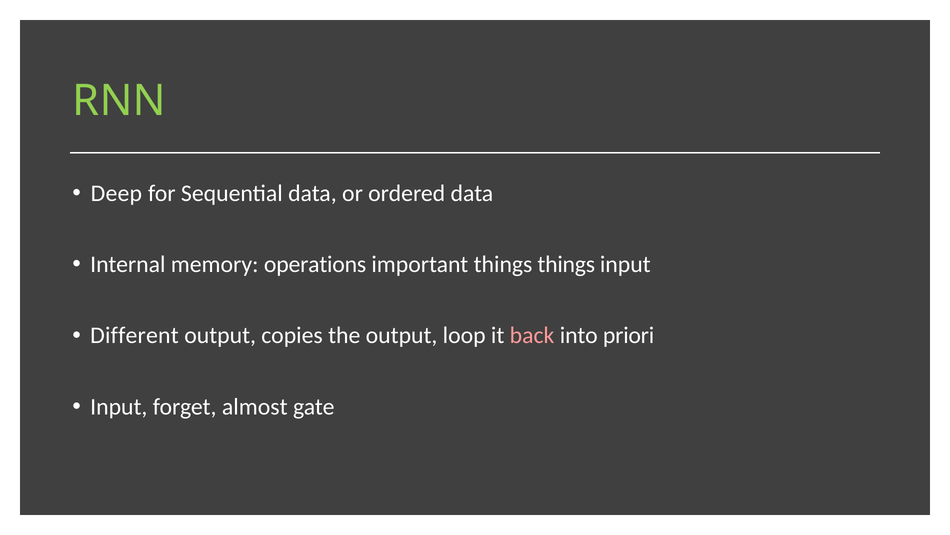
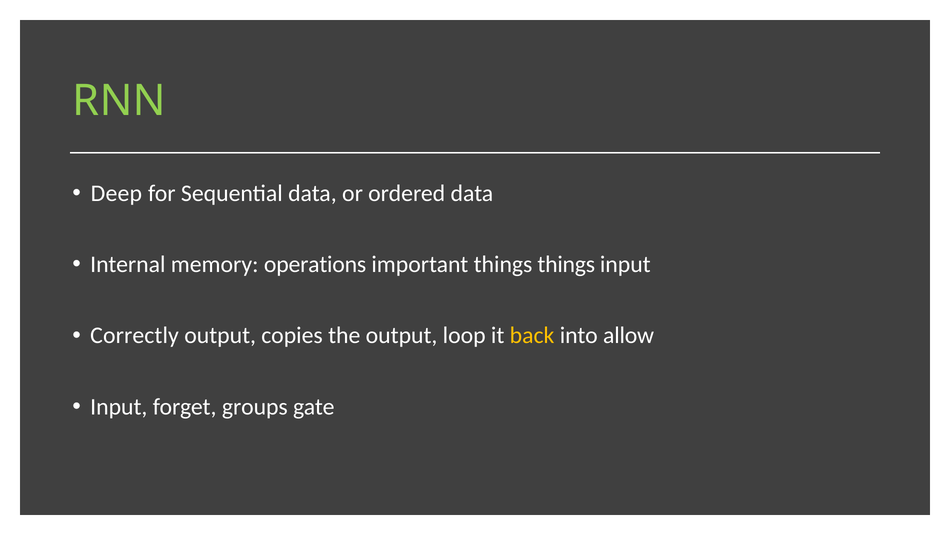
Different: Different -> Correctly
back colour: pink -> yellow
priori: priori -> allow
almost: almost -> groups
